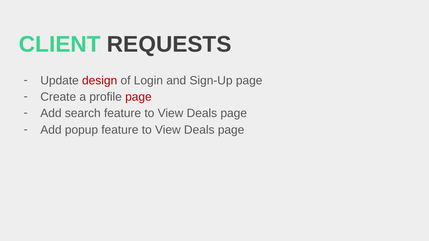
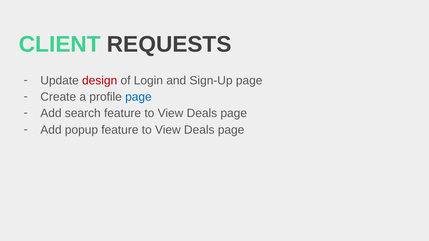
page at (138, 97) colour: red -> blue
